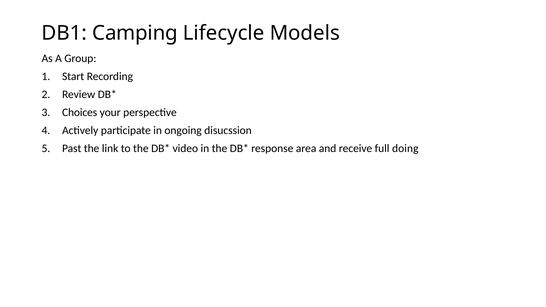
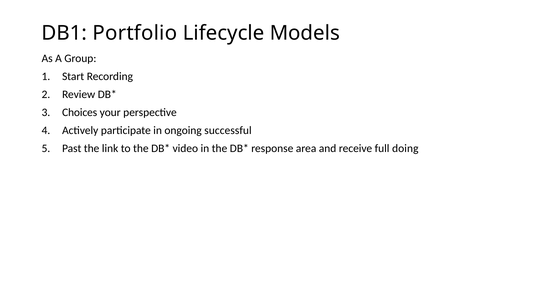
Camping: Camping -> Portfolio
disucssion: disucssion -> successful
